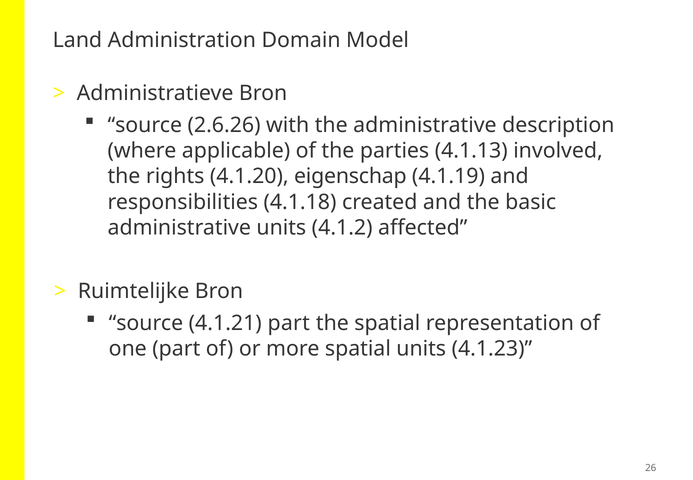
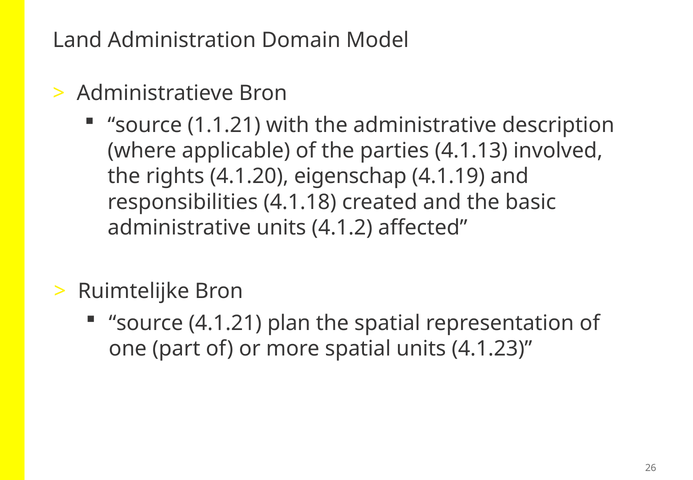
2.6.26: 2.6.26 -> 1.1.21
4.1.21 part: part -> plan
